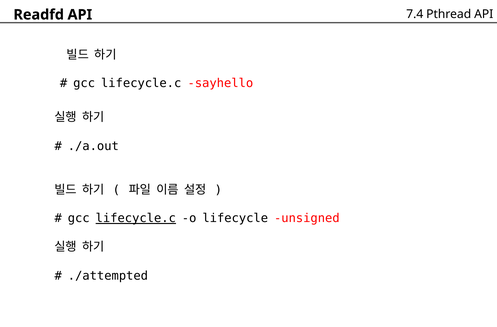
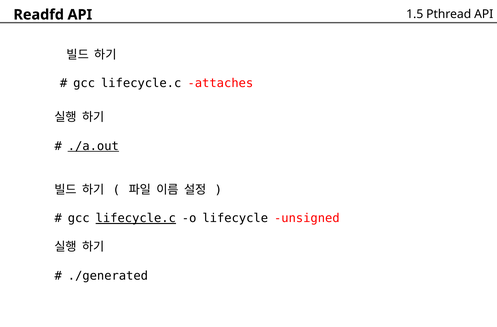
7.4: 7.4 -> 1.5
sayhello: sayhello -> attaches
./a.out underline: none -> present
./attempted: ./attempted -> ./generated
